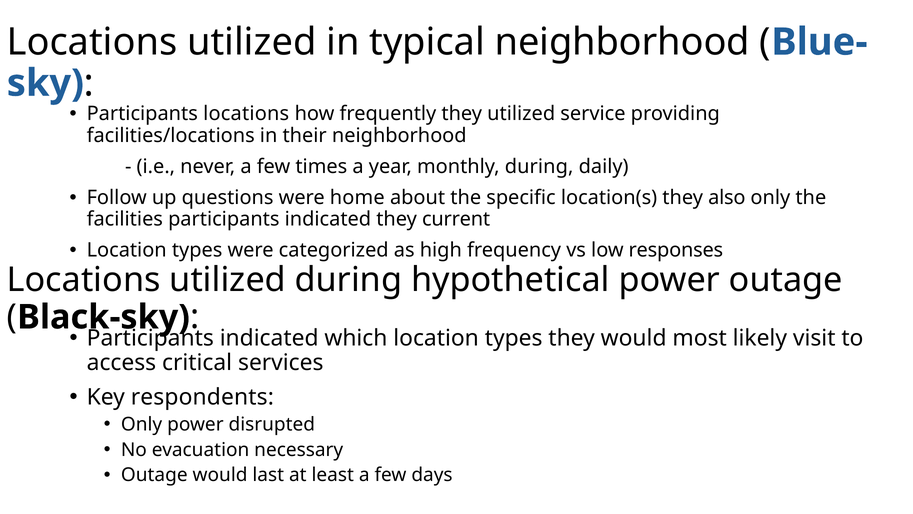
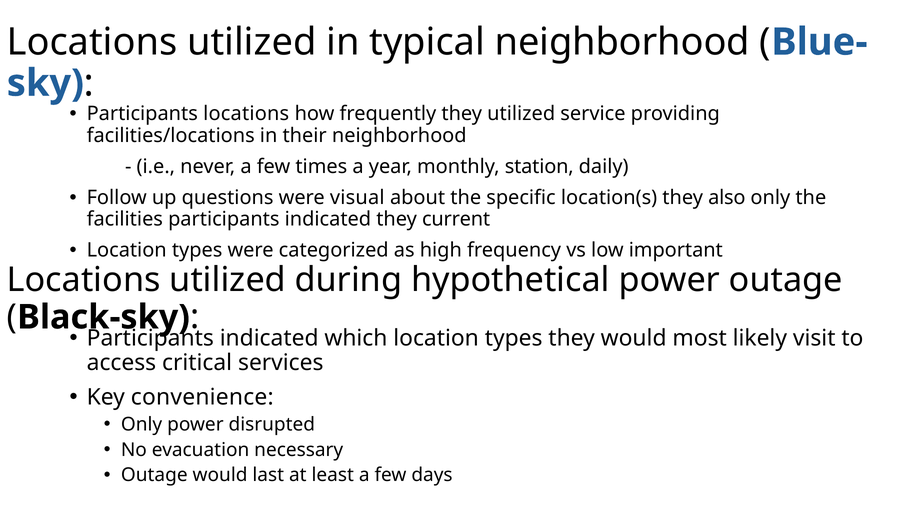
monthly during: during -> station
home: home -> visual
responses: responses -> important
respondents: respondents -> convenience
